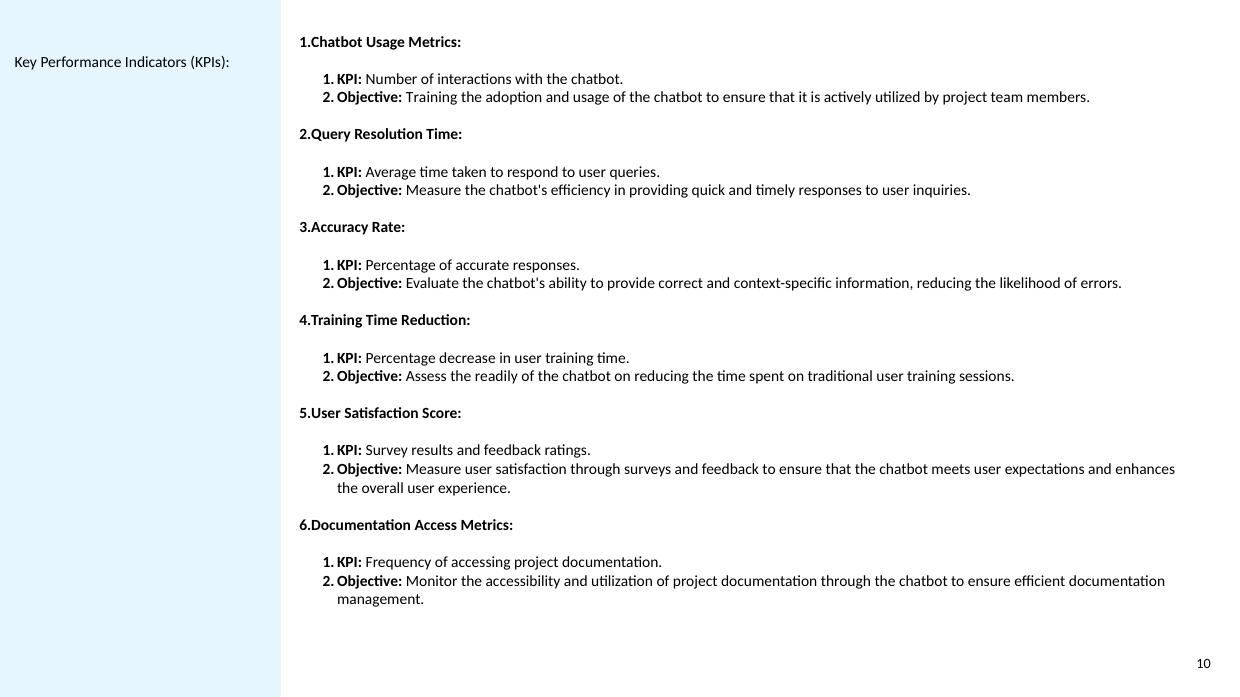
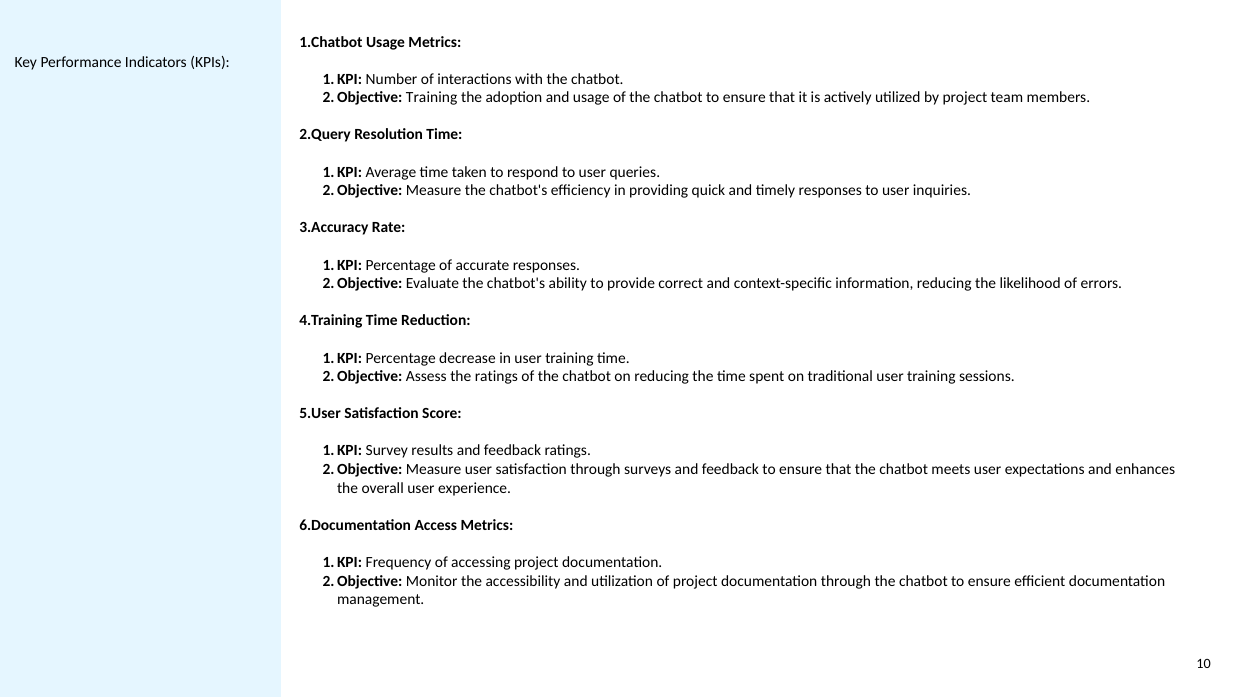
the readily: readily -> ratings
